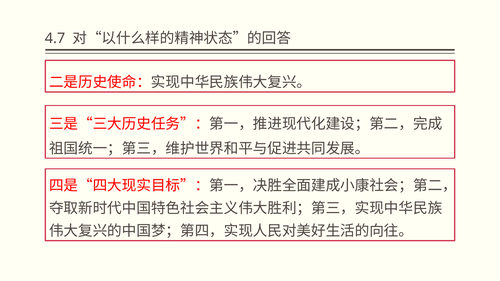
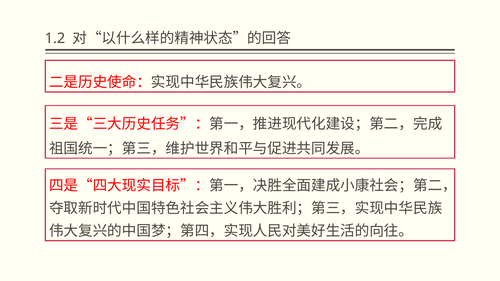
4.7: 4.7 -> 1.2
